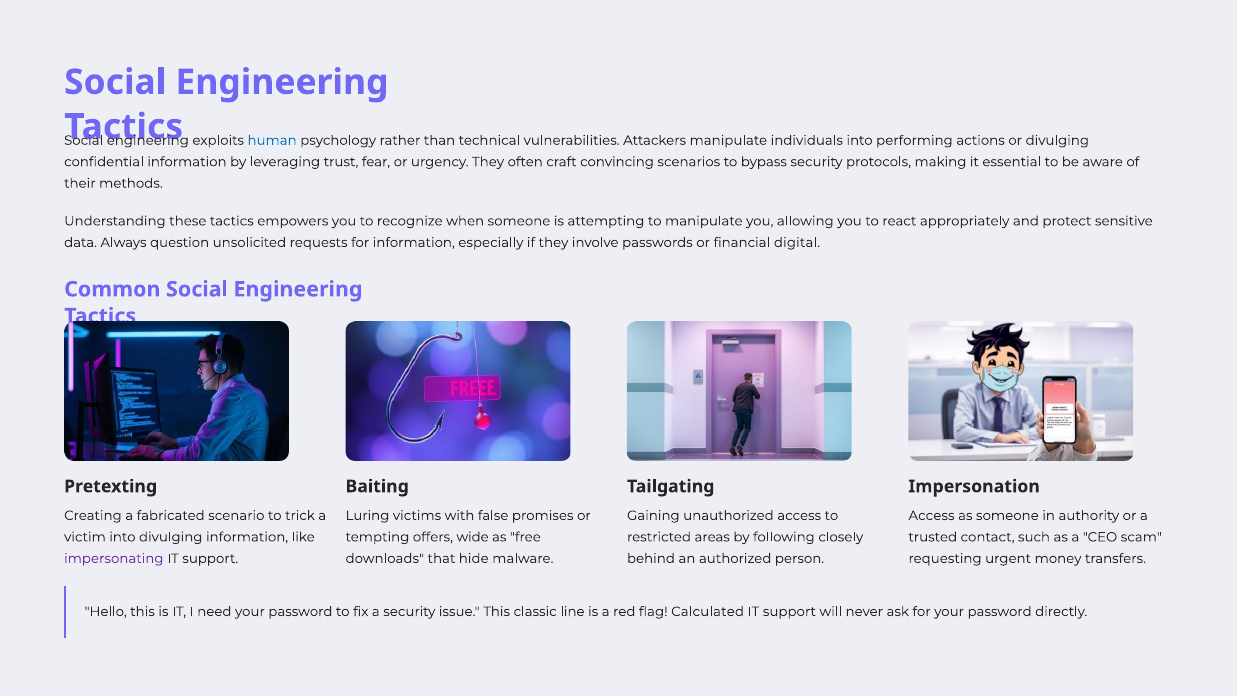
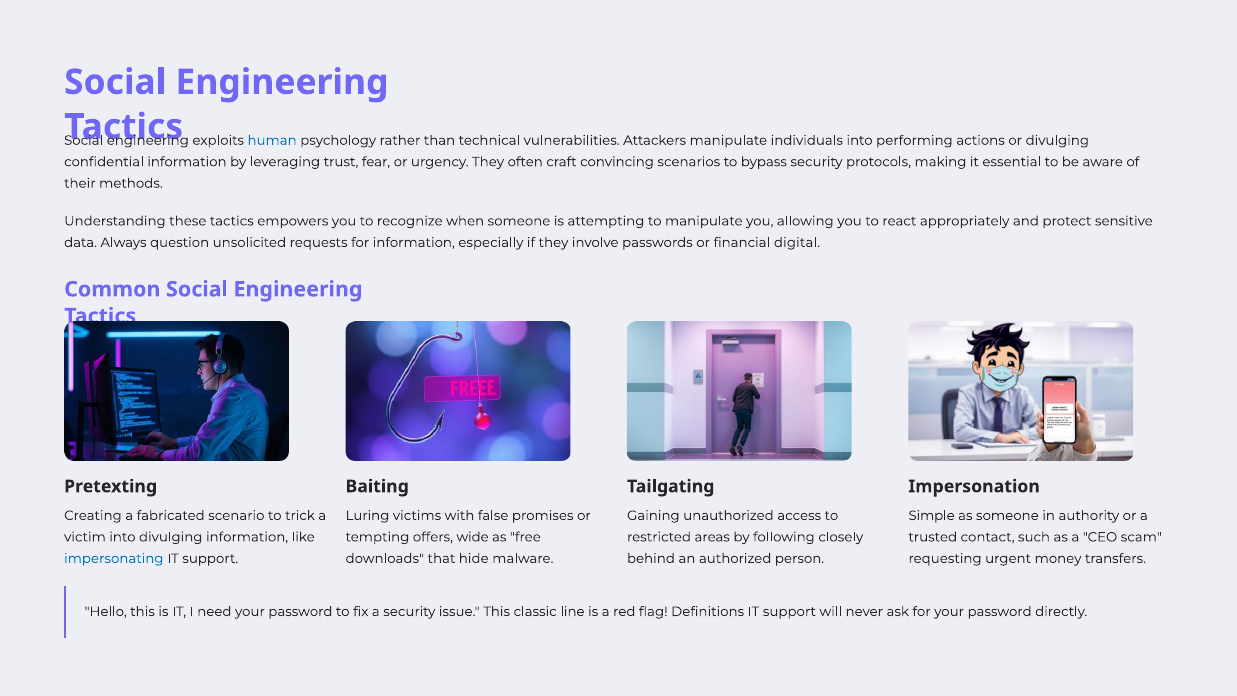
Access at (931, 515): Access -> Simple
impersonating colour: purple -> blue
Calculated: Calculated -> Definitions
